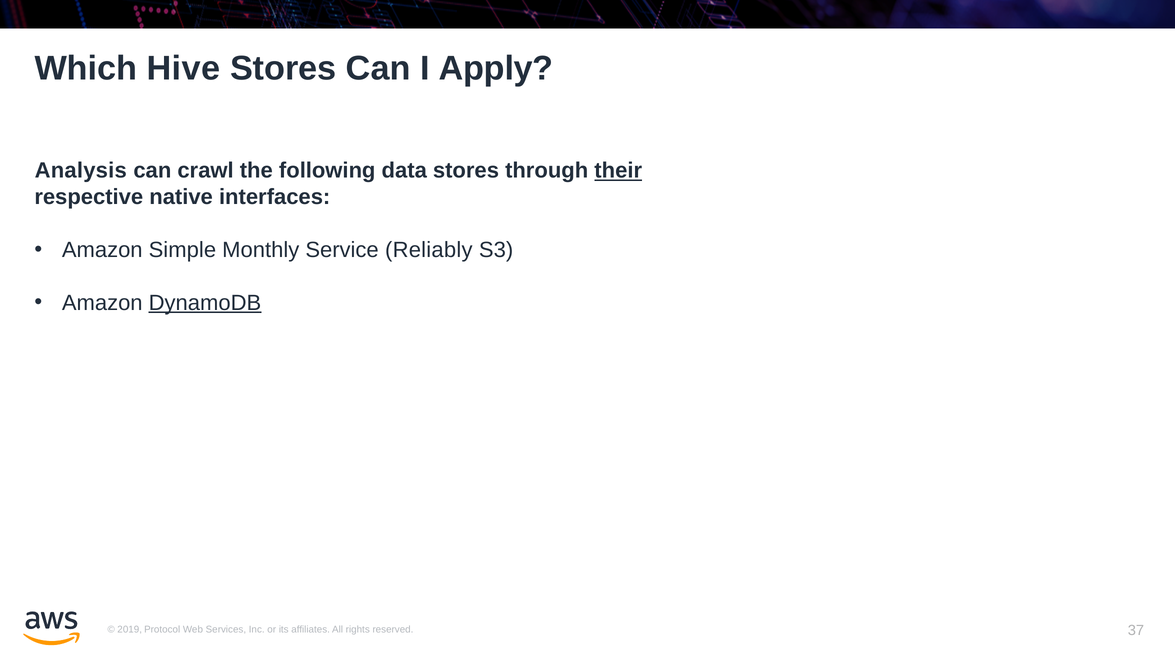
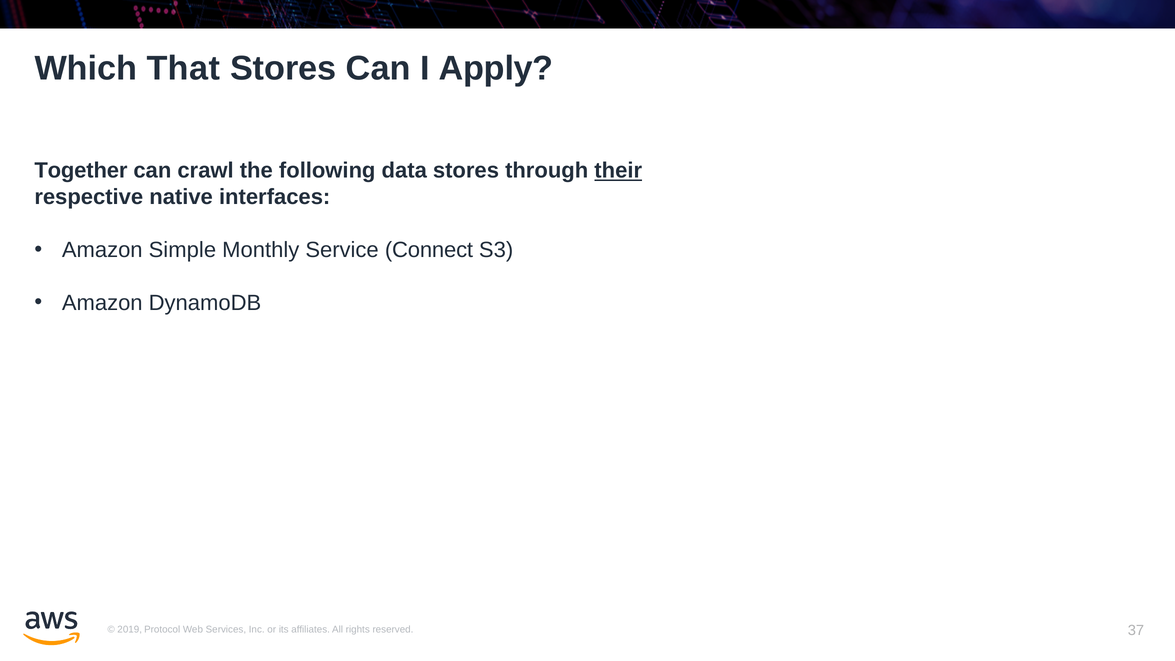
Hive: Hive -> That
Analysis: Analysis -> Together
Reliably: Reliably -> Connect
DynamoDB underline: present -> none
